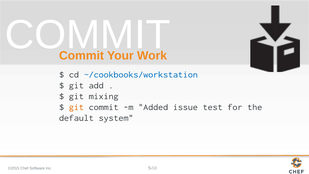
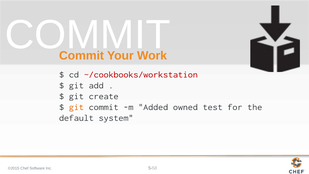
~/cookbooks/workstation colour: blue -> red
mixing: mixing -> create
issue: issue -> owned
